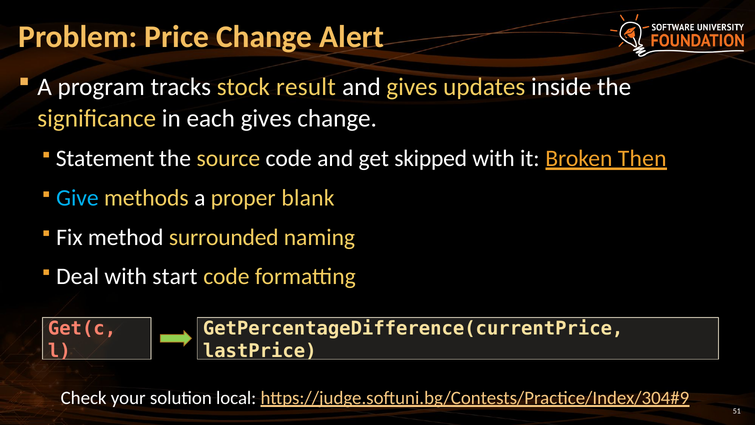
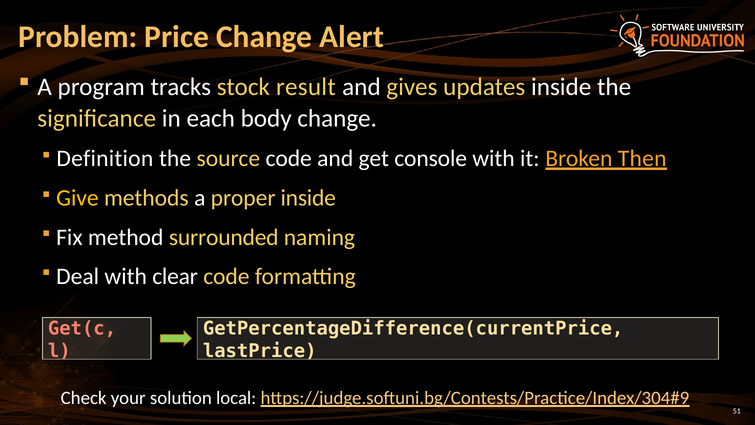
each gives: gives -> body
Statement: Statement -> Definition
skipped: skipped -> console
Give colour: light blue -> yellow
proper blank: blank -> inside
start: start -> clear
